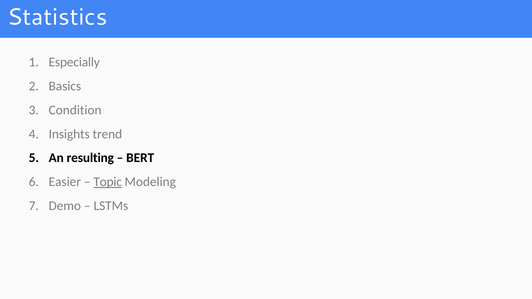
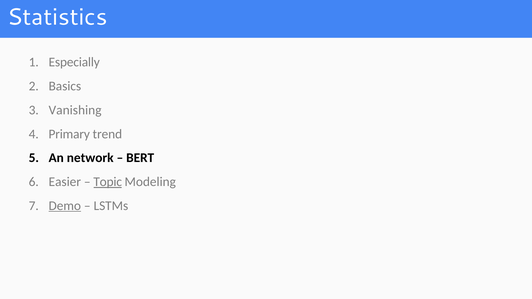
Condition: Condition -> Vanishing
Insights: Insights -> Primary
resulting: resulting -> network
Demo underline: none -> present
